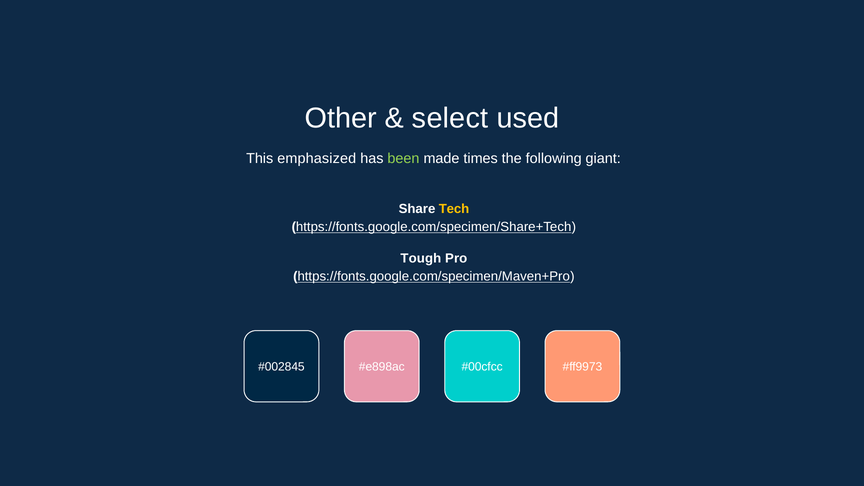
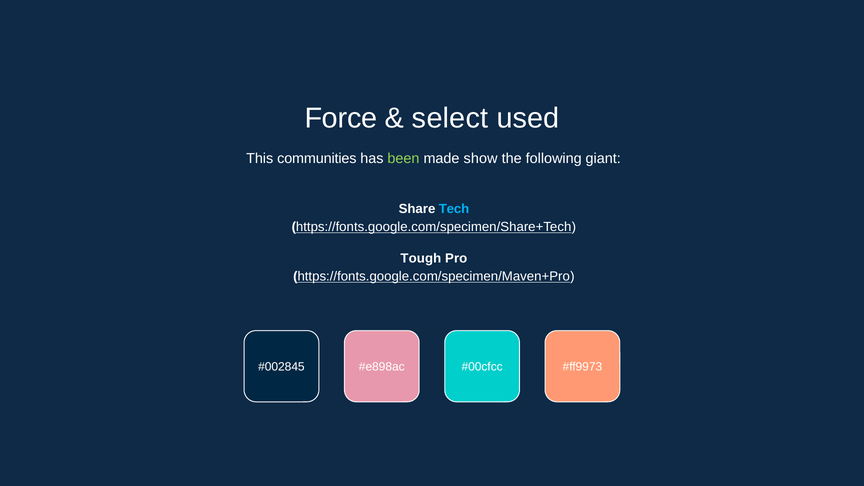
Other: Other -> Force
emphasized: emphasized -> communities
times: times -> show
Tech colour: yellow -> light blue
